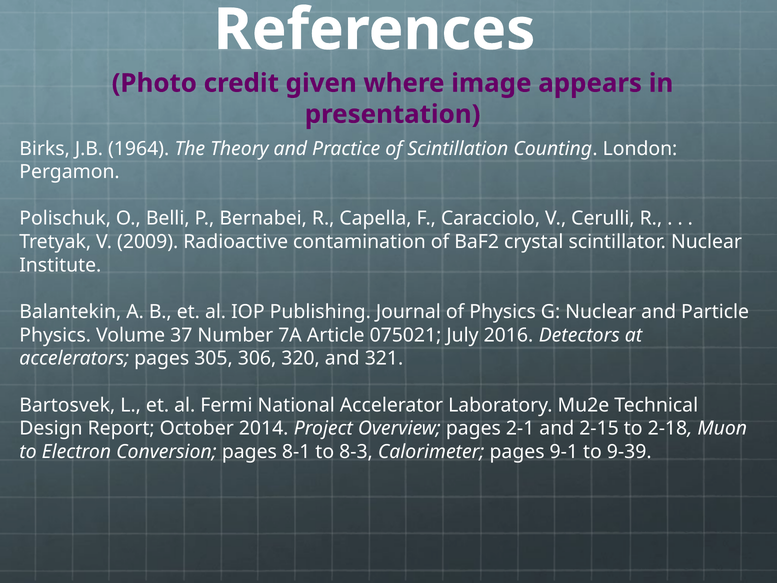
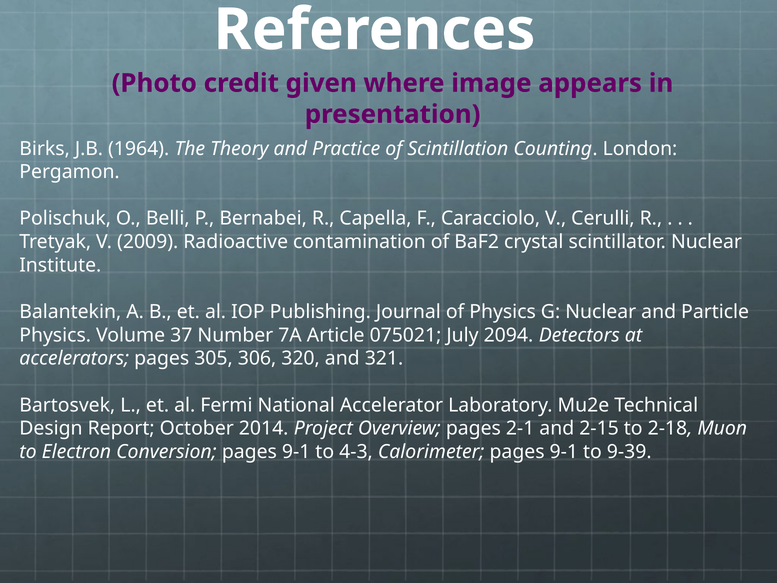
2016: 2016 -> 2094
Conversion pages 8-1: 8-1 -> 9-1
8-3: 8-3 -> 4-3
